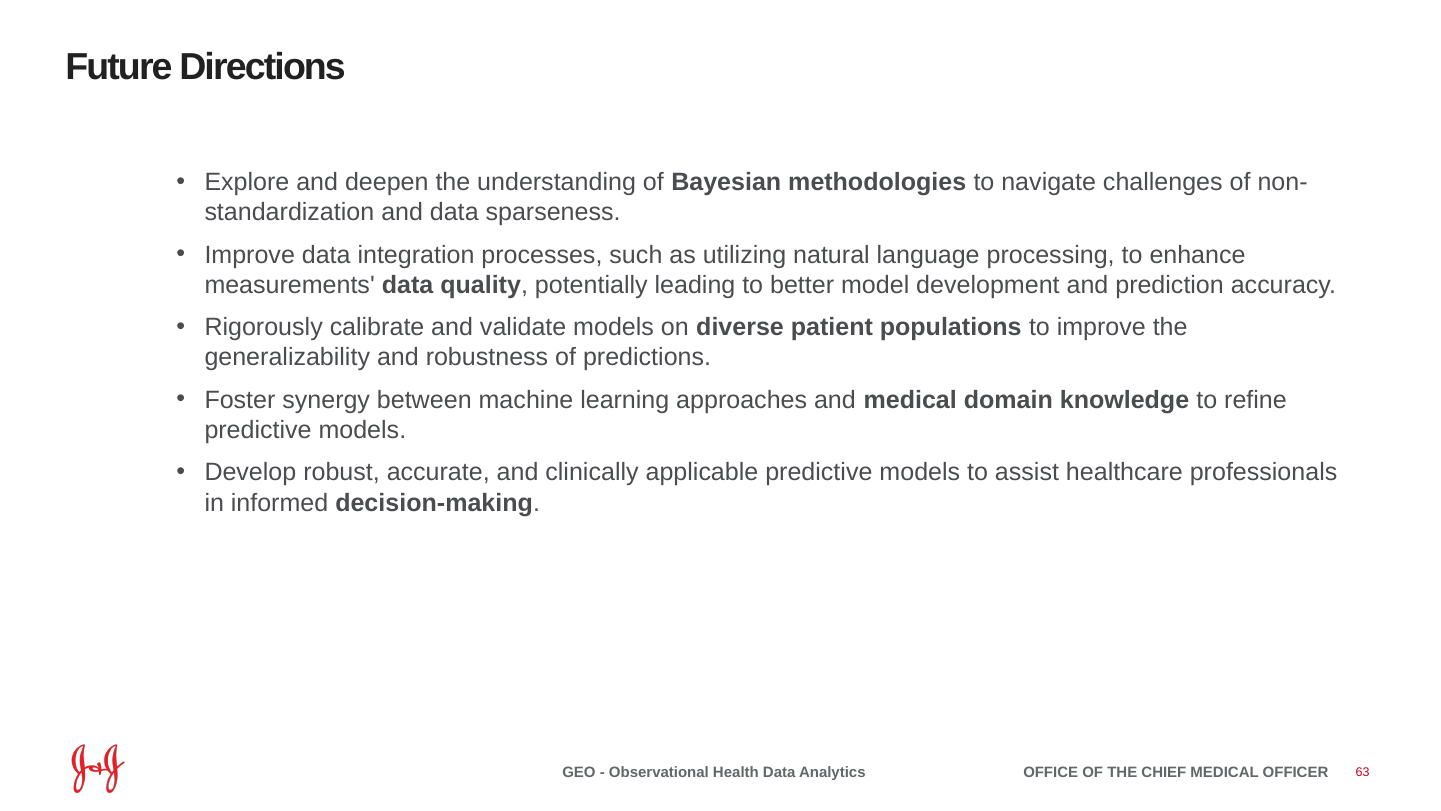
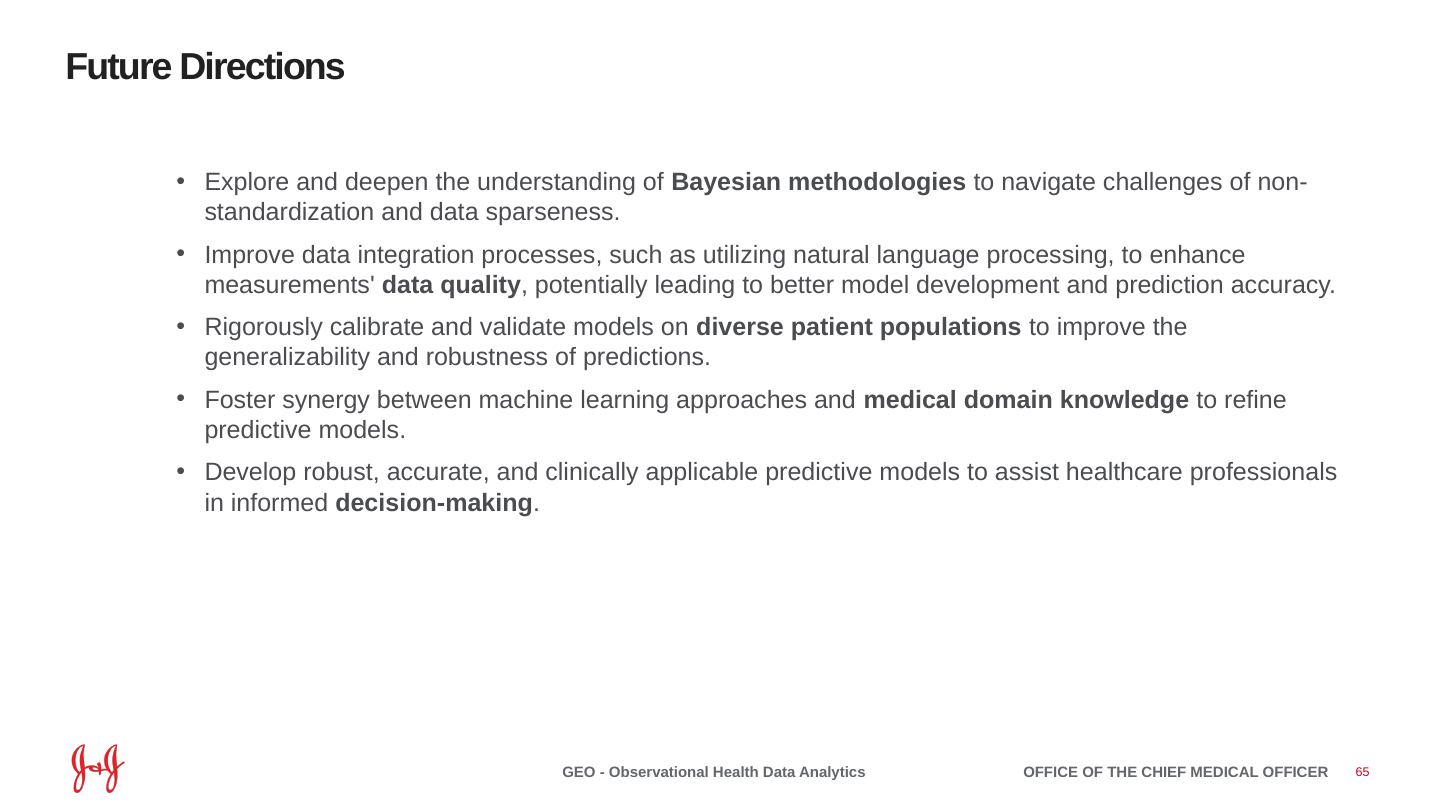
63: 63 -> 65
